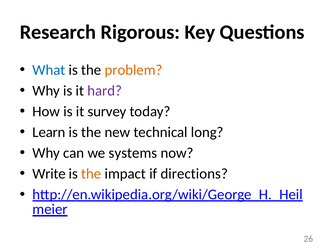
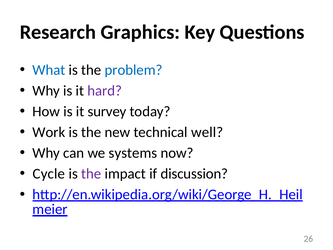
Rigorous: Rigorous -> Graphics
problem colour: orange -> blue
Learn: Learn -> Work
long: long -> well
Write: Write -> Cycle
the at (91, 174) colour: orange -> purple
directions: directions -> discussion
